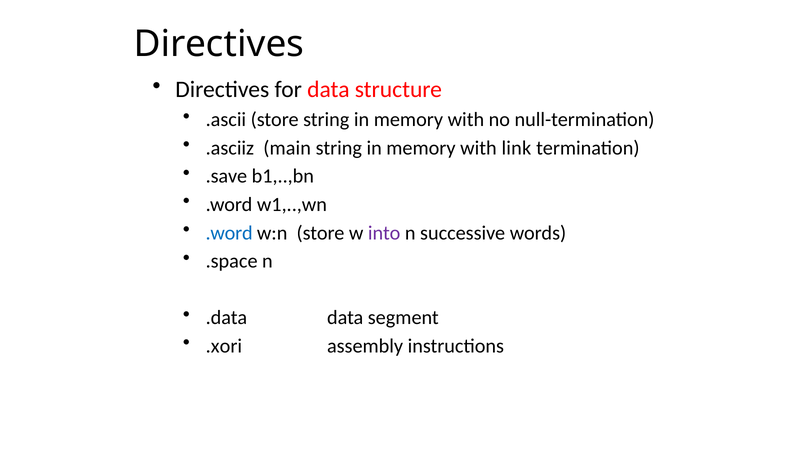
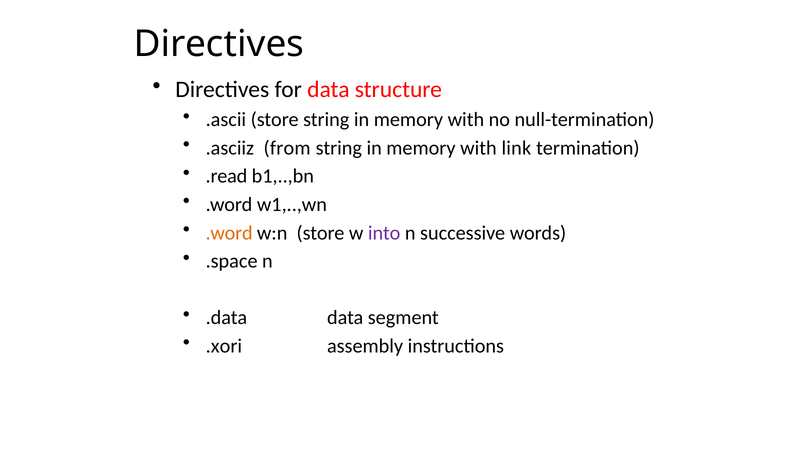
main: main -> from
.save: .save -> .read
.word at (229, 233) colour: blue -> orange
